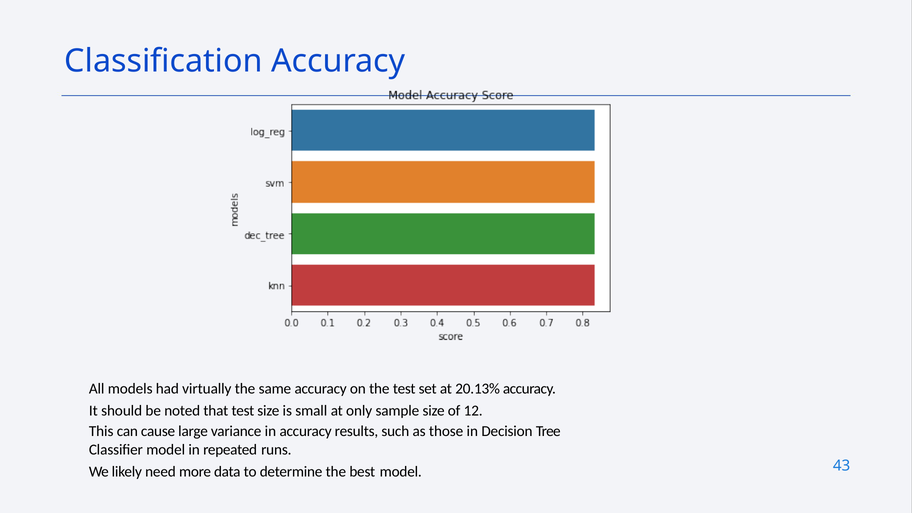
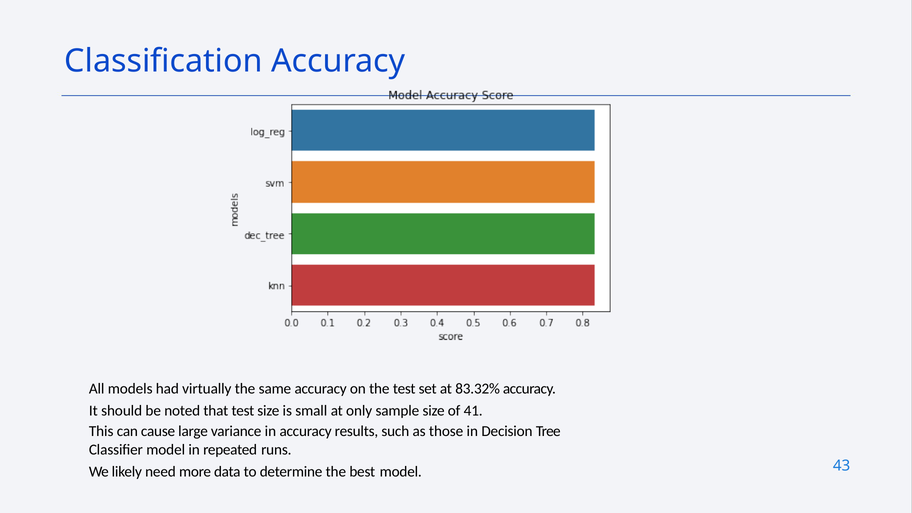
20.13%: 20.13% -> 83.32%
12: 12 -> 41
